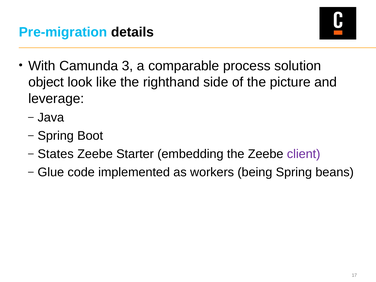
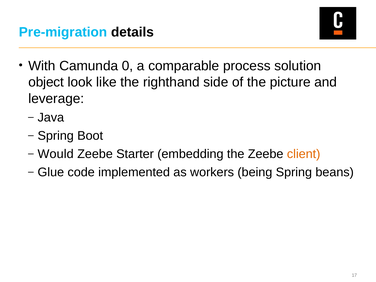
3: 3 -> 0
States: States -> Would
client colour: purple -> orange
